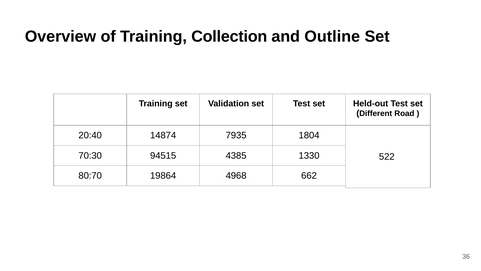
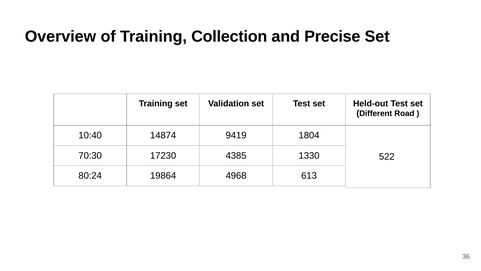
Outline: Outline -> Precise
20:40: 20:40 -> 10:40
7935: 7935 -> 9419
94515: 94515 -> 17230
80:70: 80:70 -> 80:24
662: 662 -> 613
